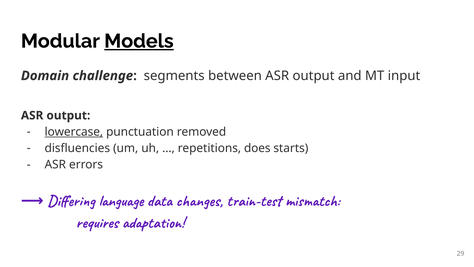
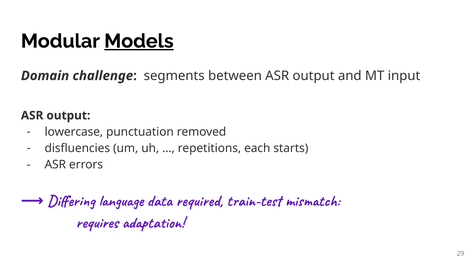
lowercase underline: present -> none
does: does -> each
changes: changes -> required
